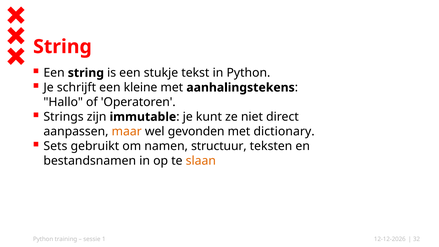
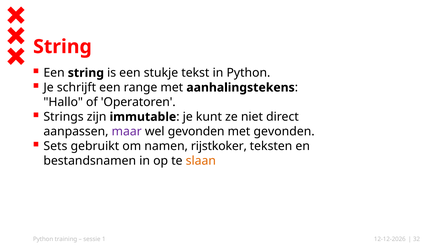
kleine: kleine -> range
maar colour: orange -> purple
met dictionary: dictionary -> gevonden
structuur: structuur -> rijstkoker
